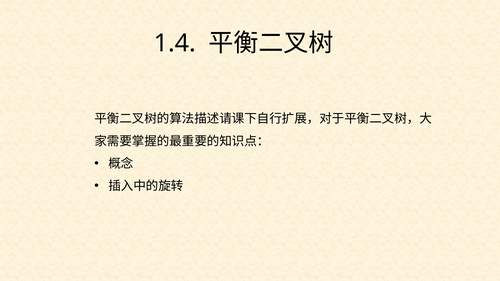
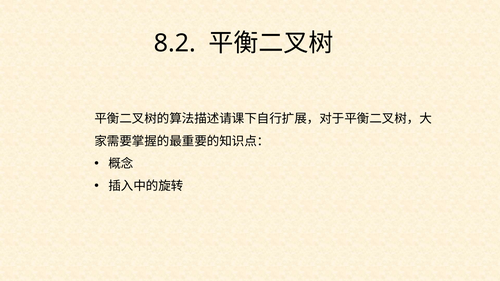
1.4: 1.4 -> 8.2
